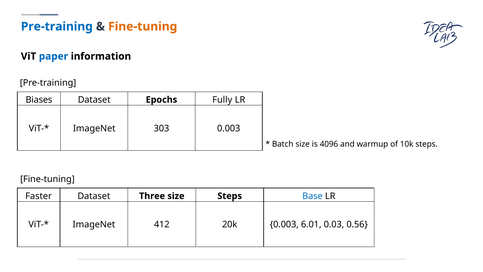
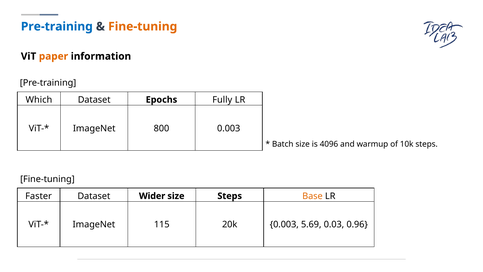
paper colour: blue -> orange
Biases: Biases -> Which
303: 303 -> 800
Three: Three -> Wider
Base colour: blue -> orange
412: 412 -> 115
6.01: 6.01 -> 5.69
0.56: 0.56 -> 0.96
